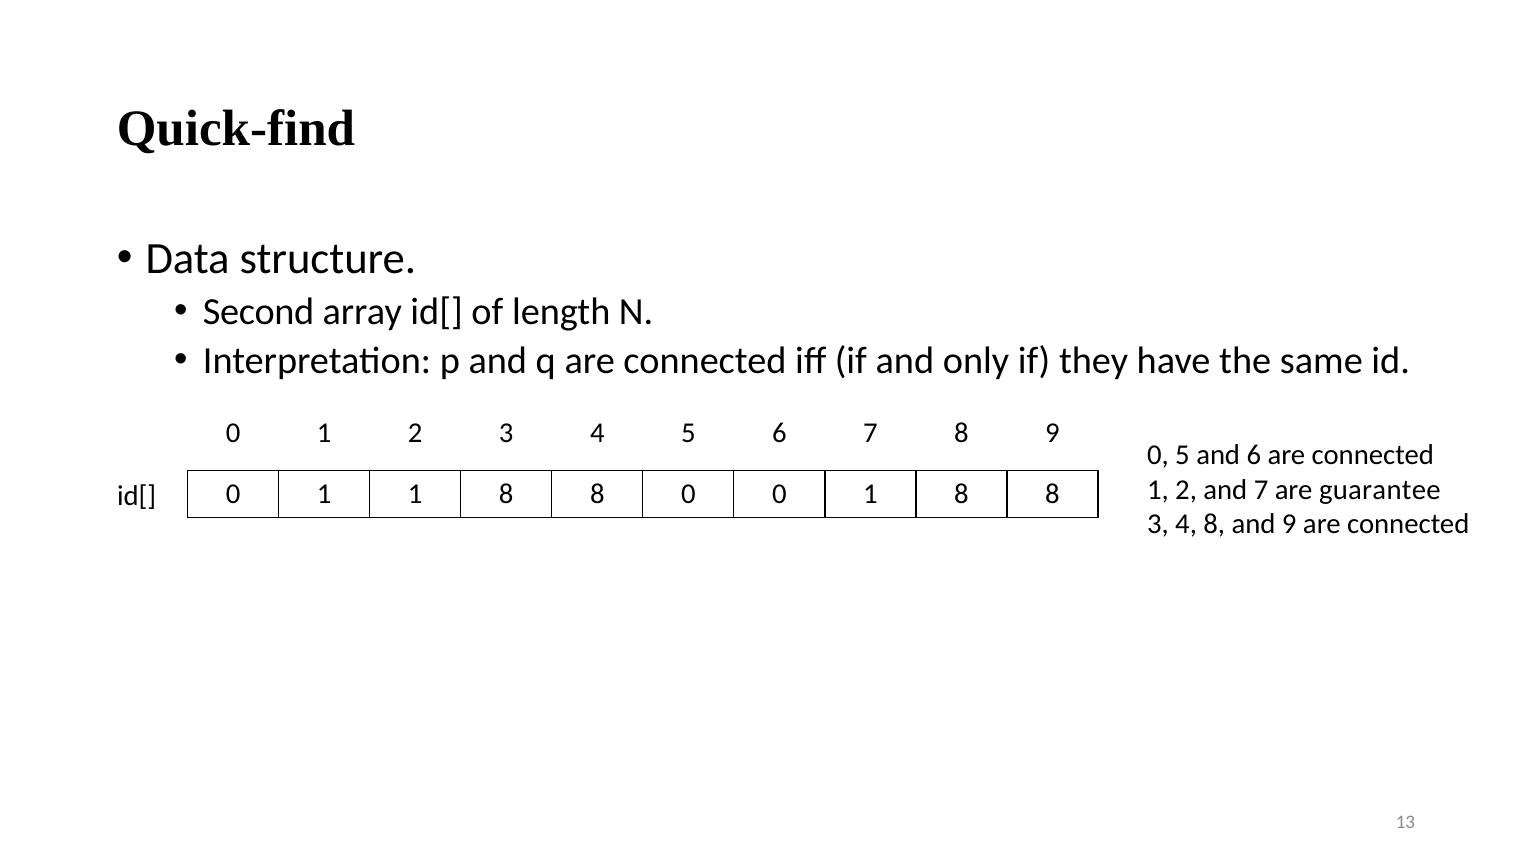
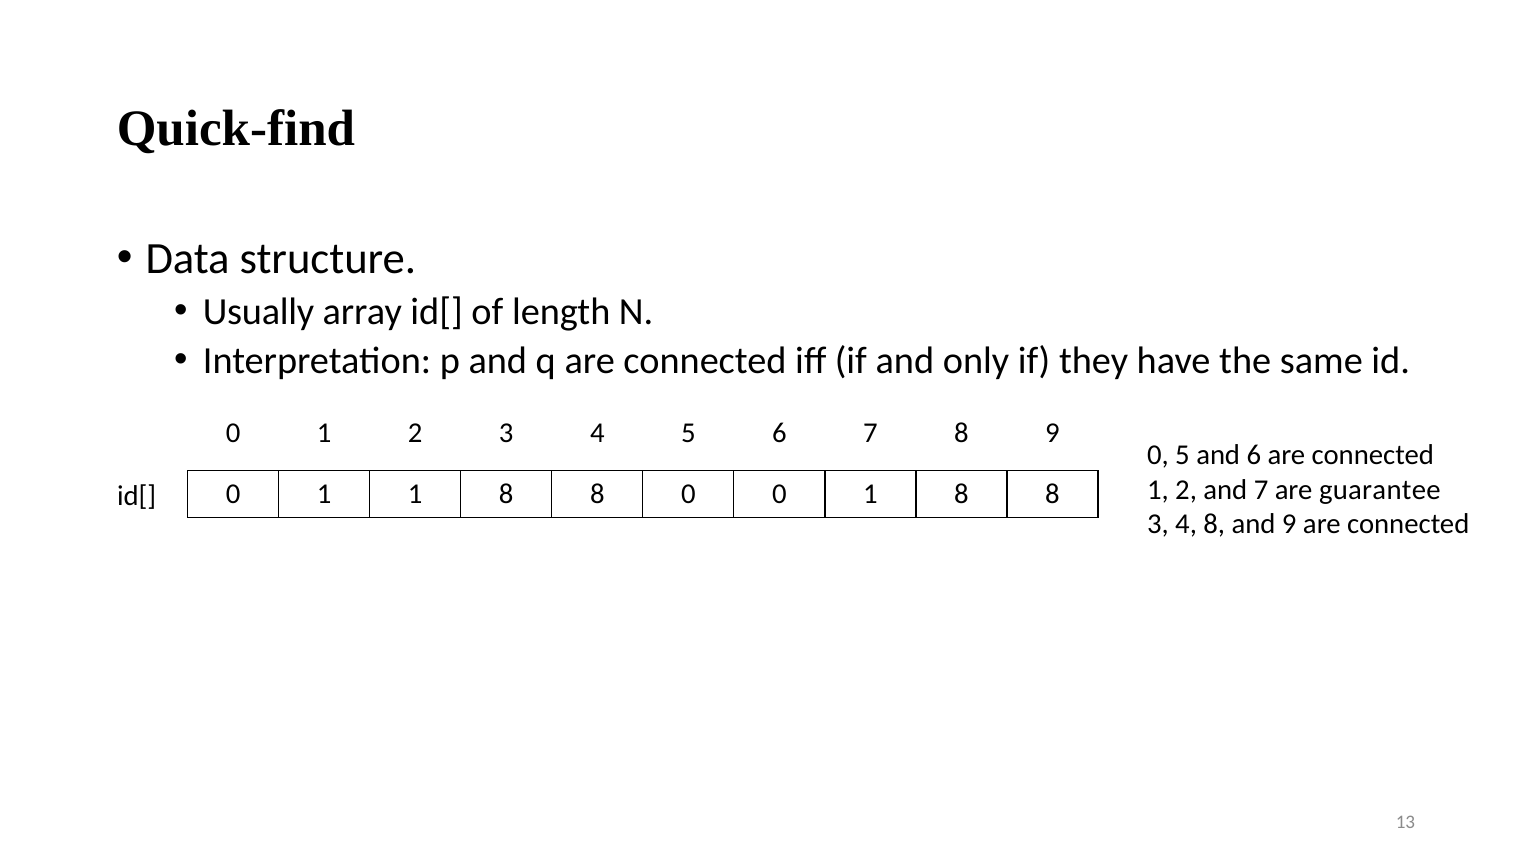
Second: Second -> Usually
